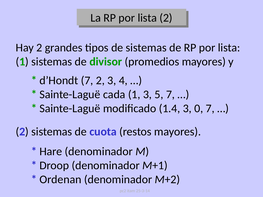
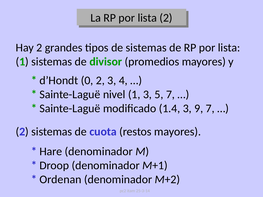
d’Hondt 7: 7 -> 0
cada: cada -> nivel
0: 0 -> 9
